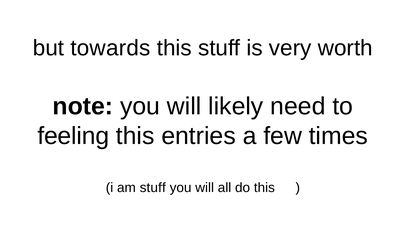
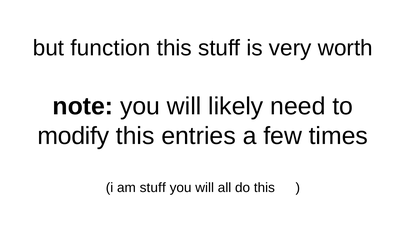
towards: towards -> function
feeling: feeling -> modify
